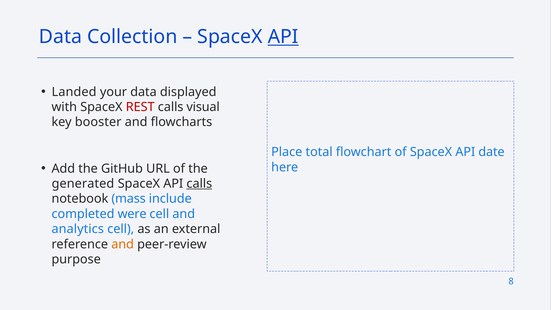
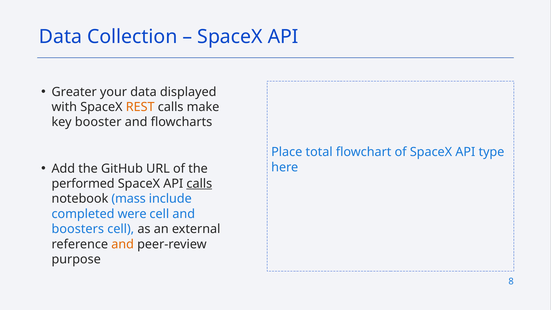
API at (283, 37) underline: present -> none
Landed: Landed -> Greater
REST colour: red -> orange
visual: visual -> make
date: date -> type
generated: generated -> performed
analytics: analytics -> boosters
